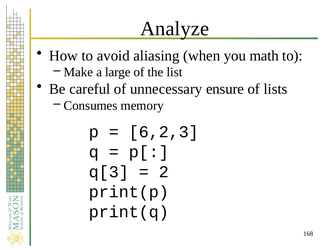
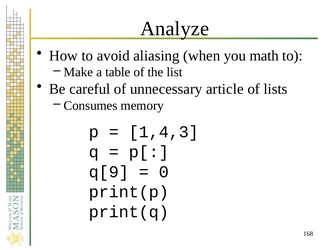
large: large -> table
ensure: ensure -> article
6,2,3: 6,2,3 -> 1,4,3
q[3: q[3 -> q[9
2: 2 -> 0
